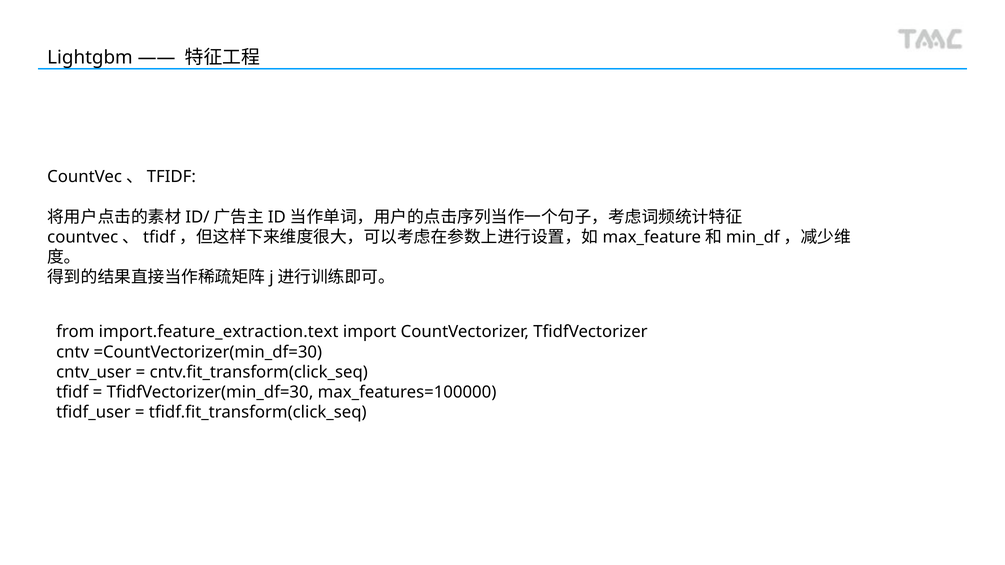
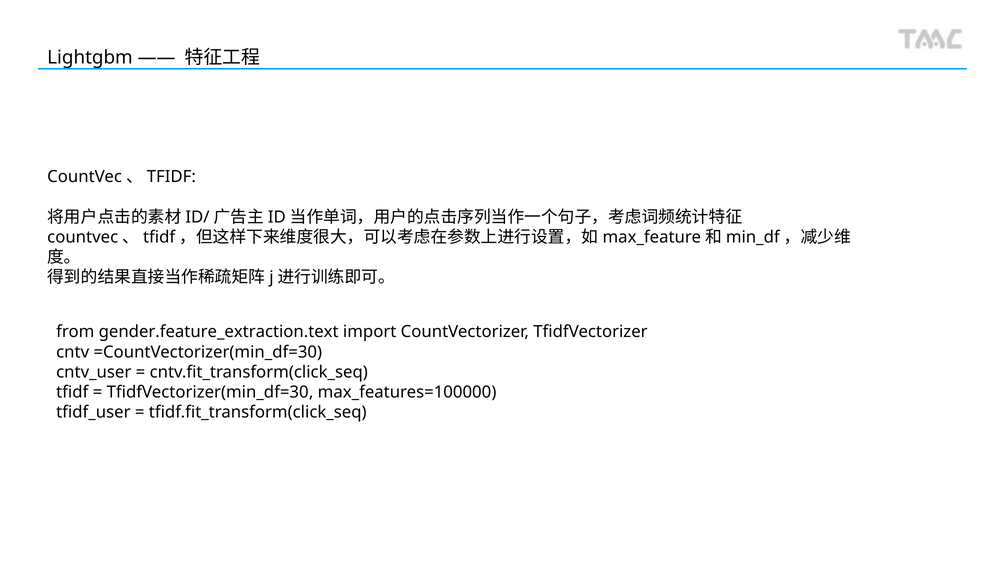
import.feature_extraction.text: import.feature_extraction.text -> gender.feature_extraction.text
